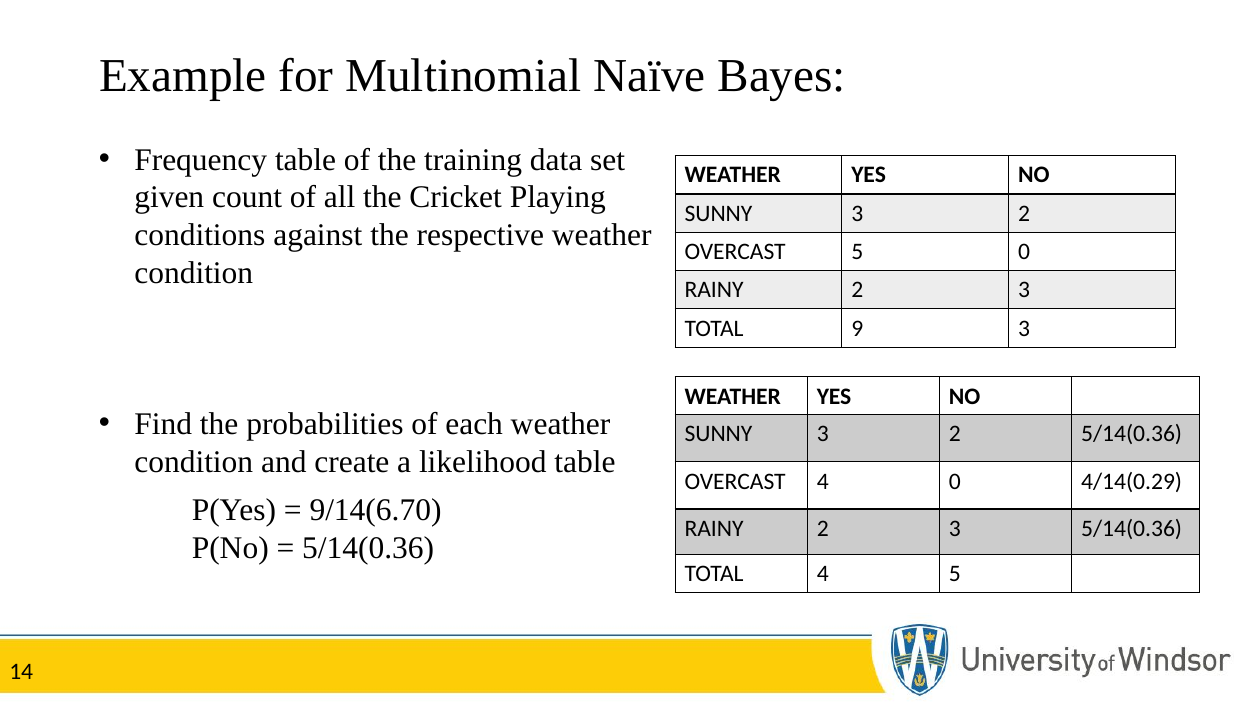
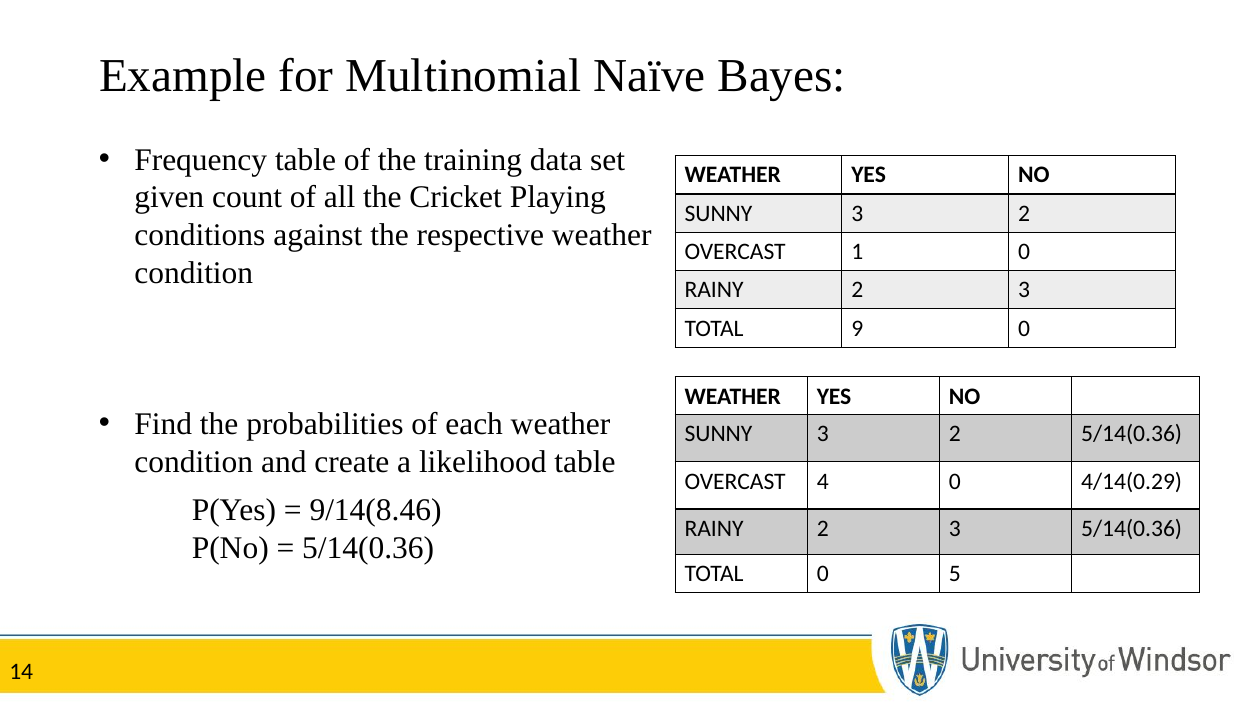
OVERCAST 5: 5 -> 1
9 3: 3 -> 0
9/14(6.70: 9/14(6.70 -> 9/14(8.46
4 at (823, 574): 4 -> 0
